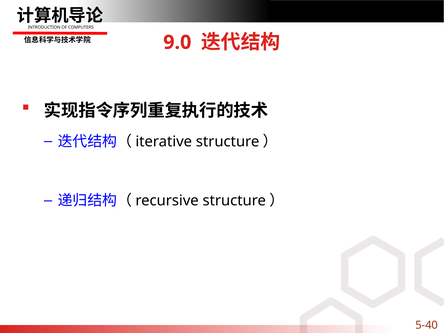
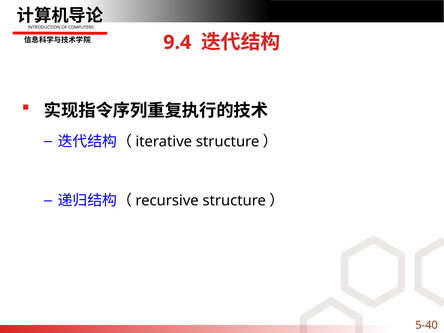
9.0: 9.0 -> 9.4
